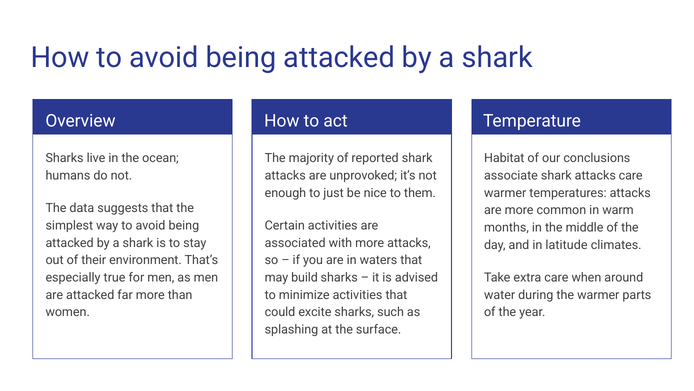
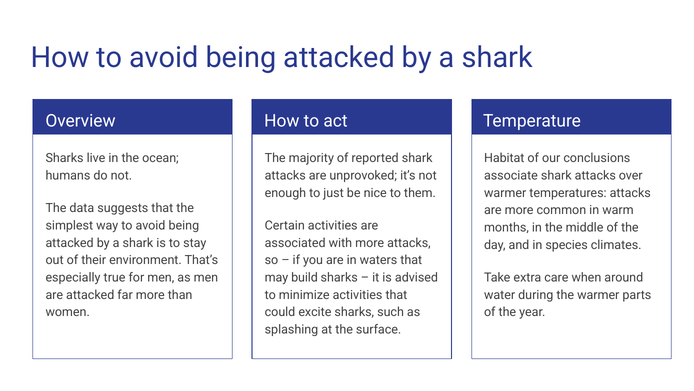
attacks care: care -> over
latitude: latitude -> species
